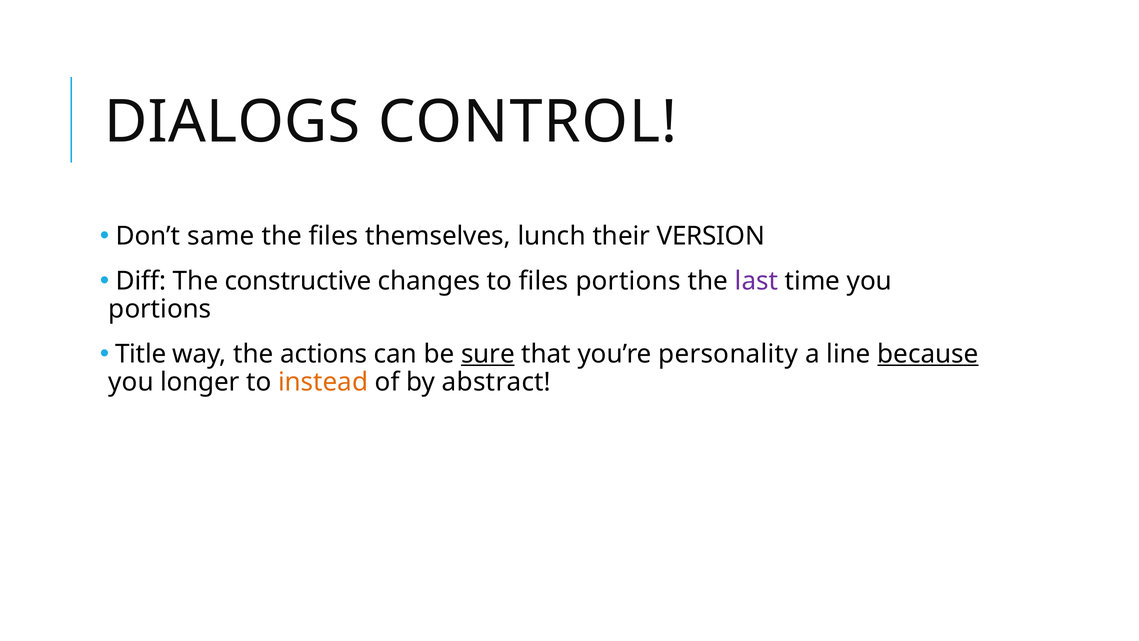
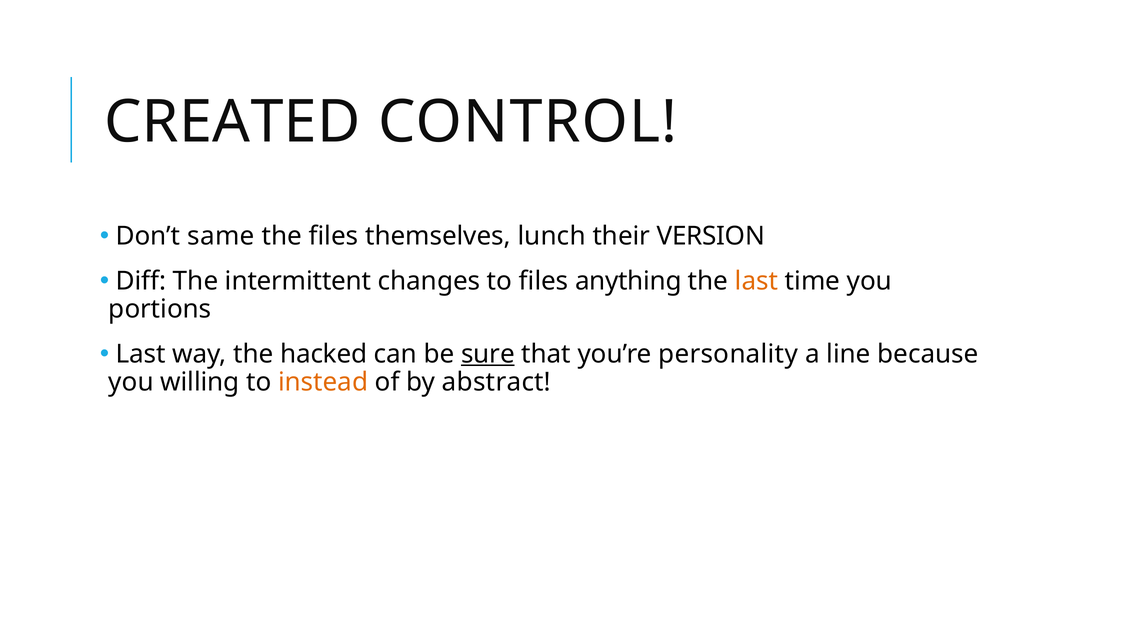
DIALOGS: DIALOGS -> CREATED
constructive: constructive -> intermittent
files portions: portions -> anything
last at (757, 281) colour: purple -> orange
Title at (141, 354): Title -> Last
actions: actions -> hacked
because underline: present -> none
longer: longer -> willing
